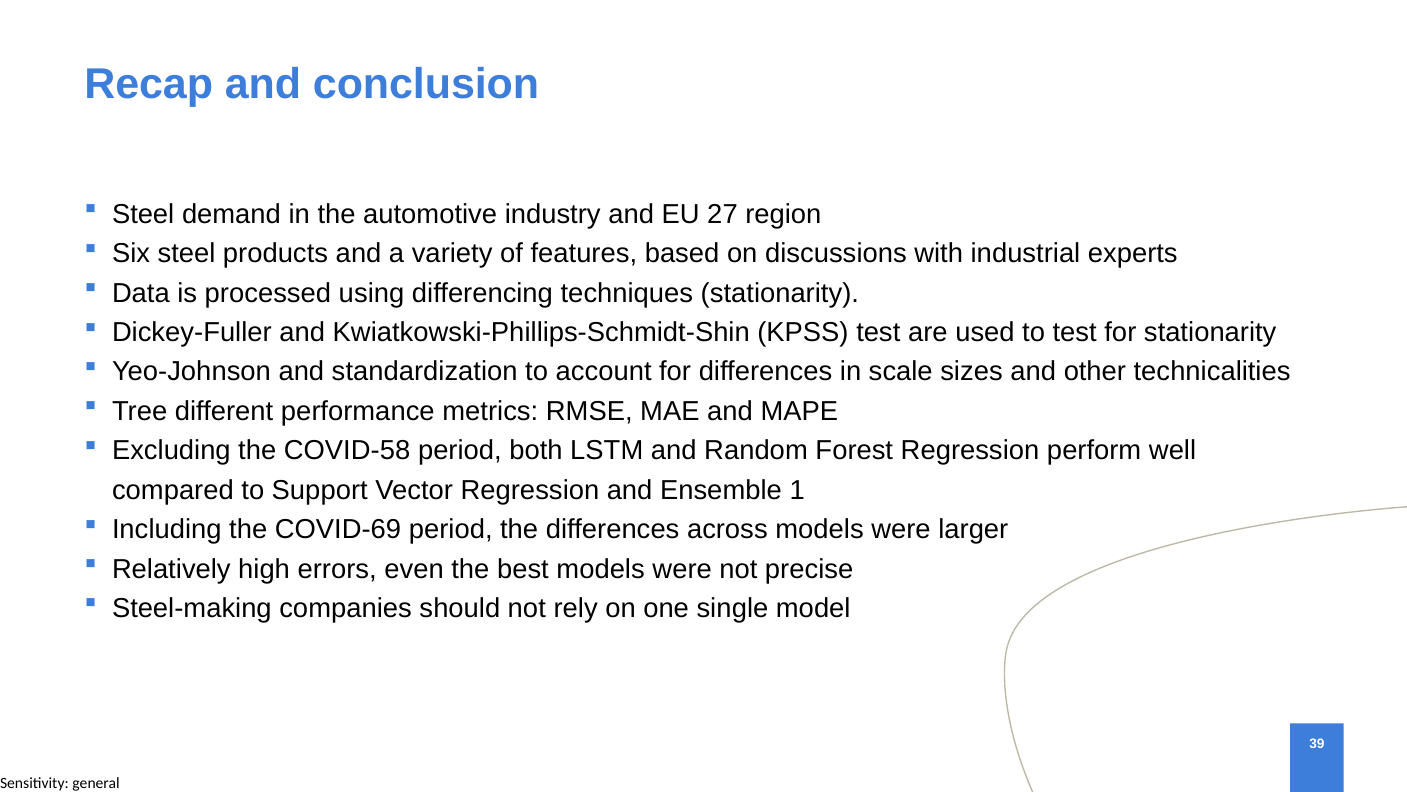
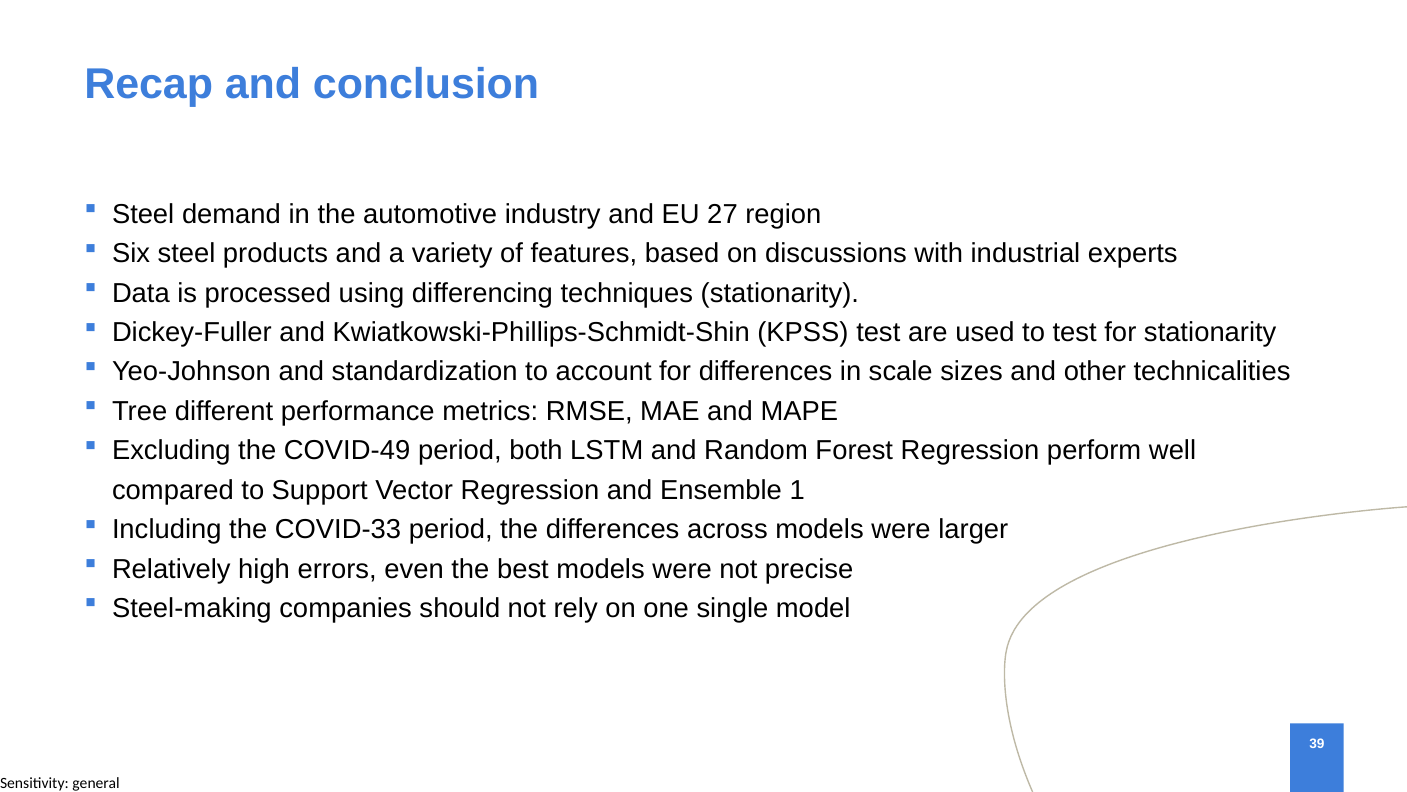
COVID-58: COVID-58 -> COVID-49
COVID-69: COVID-69 -> COVID-33
